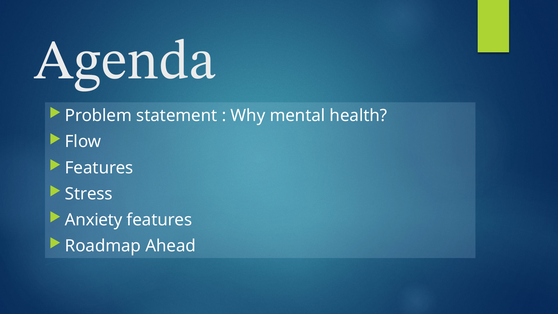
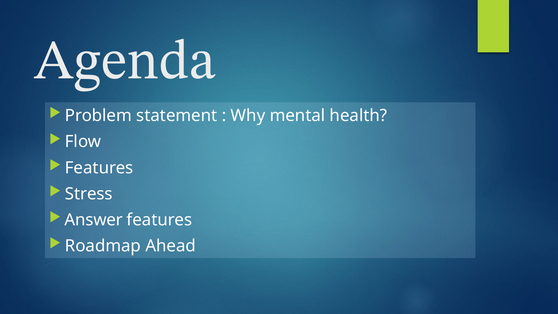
Anxiety: Anxiety -> Answer
